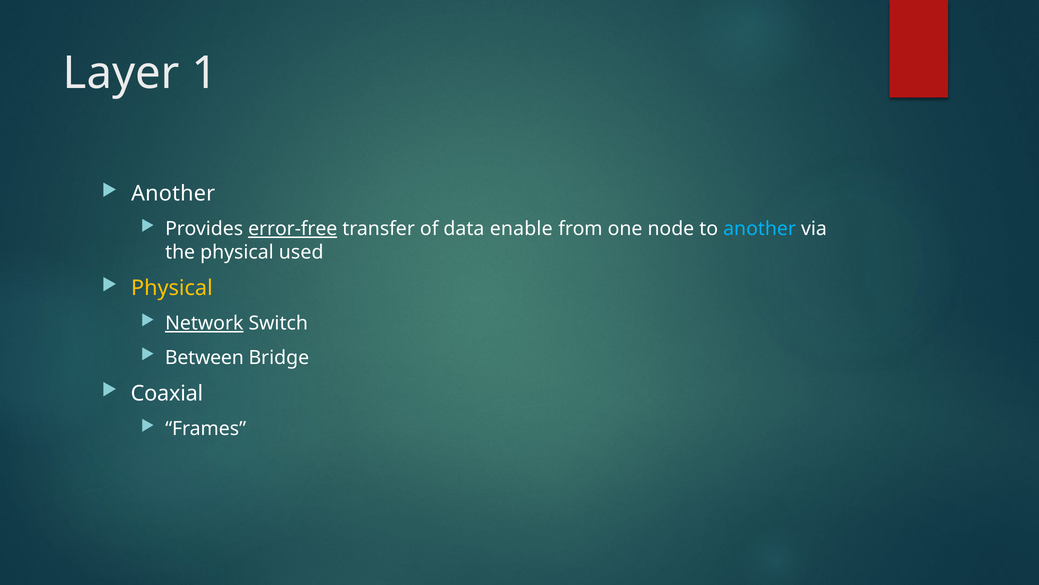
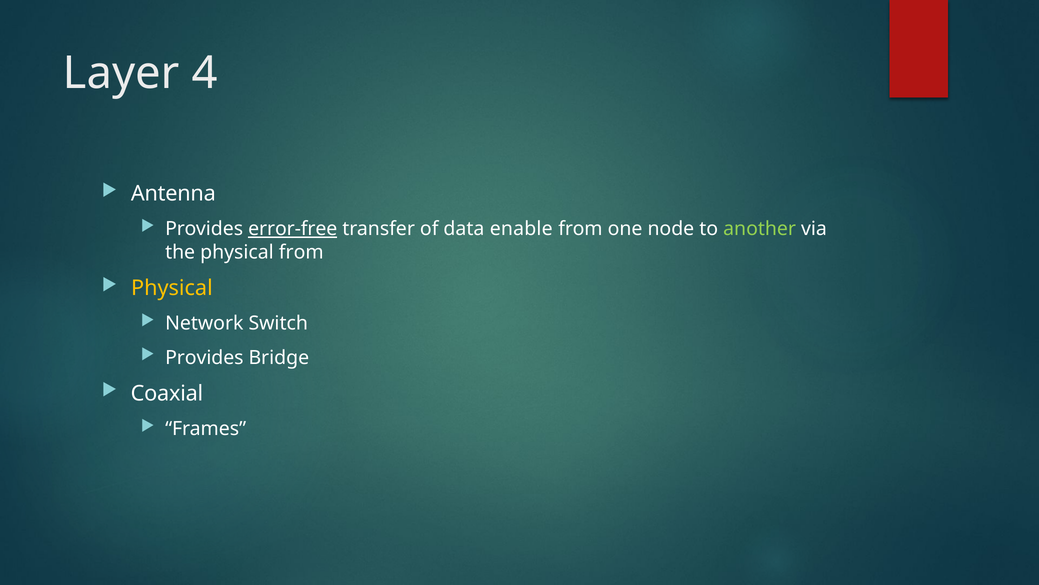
1: 1 -> 4
Another at (173, 193): Another -> Antenna
another at (760, 229) colour: light blue -> light green
physical used: used -> from
Network underline: present -> none
Between at (204, 357): Between -> Provides
